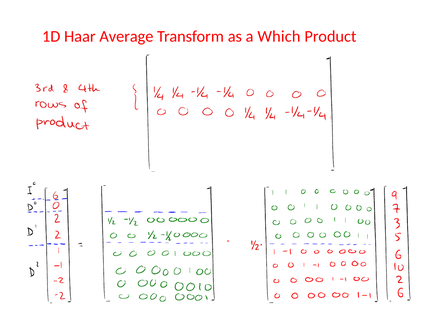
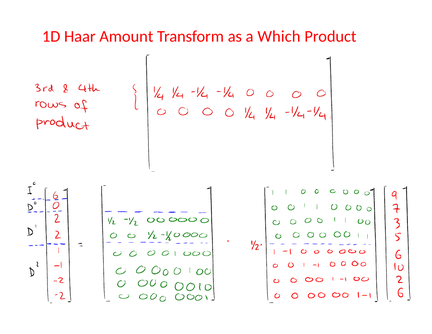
Average: Average -> Amount
